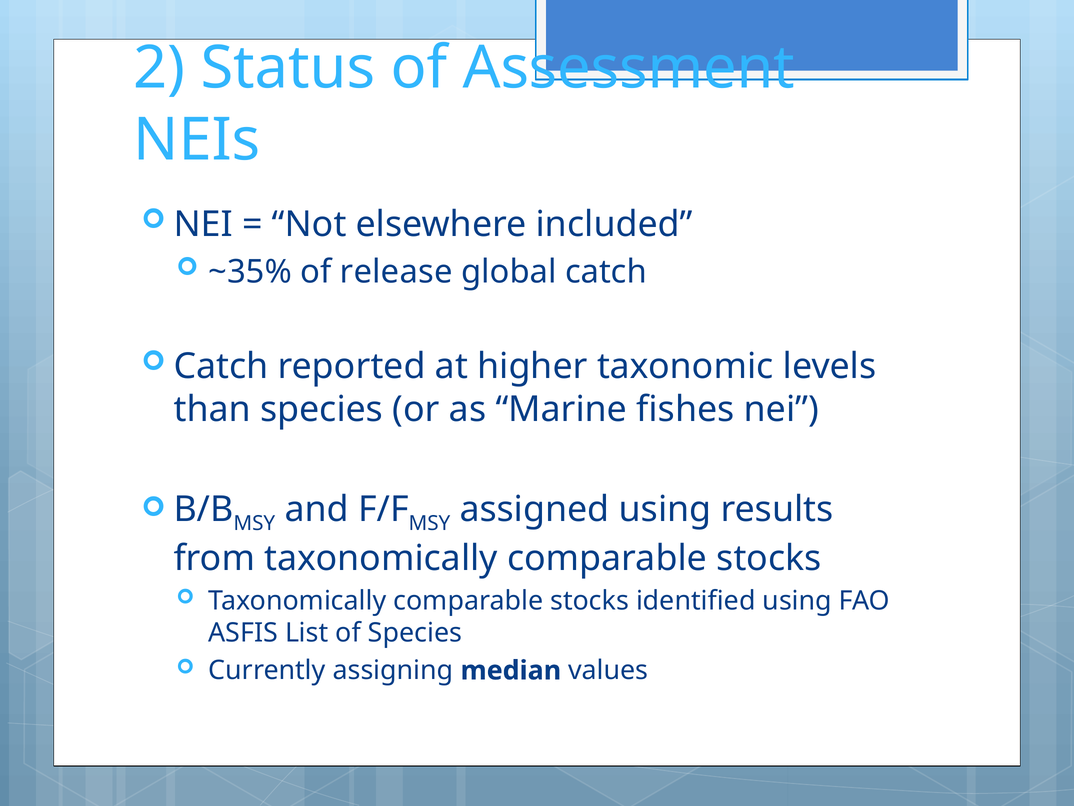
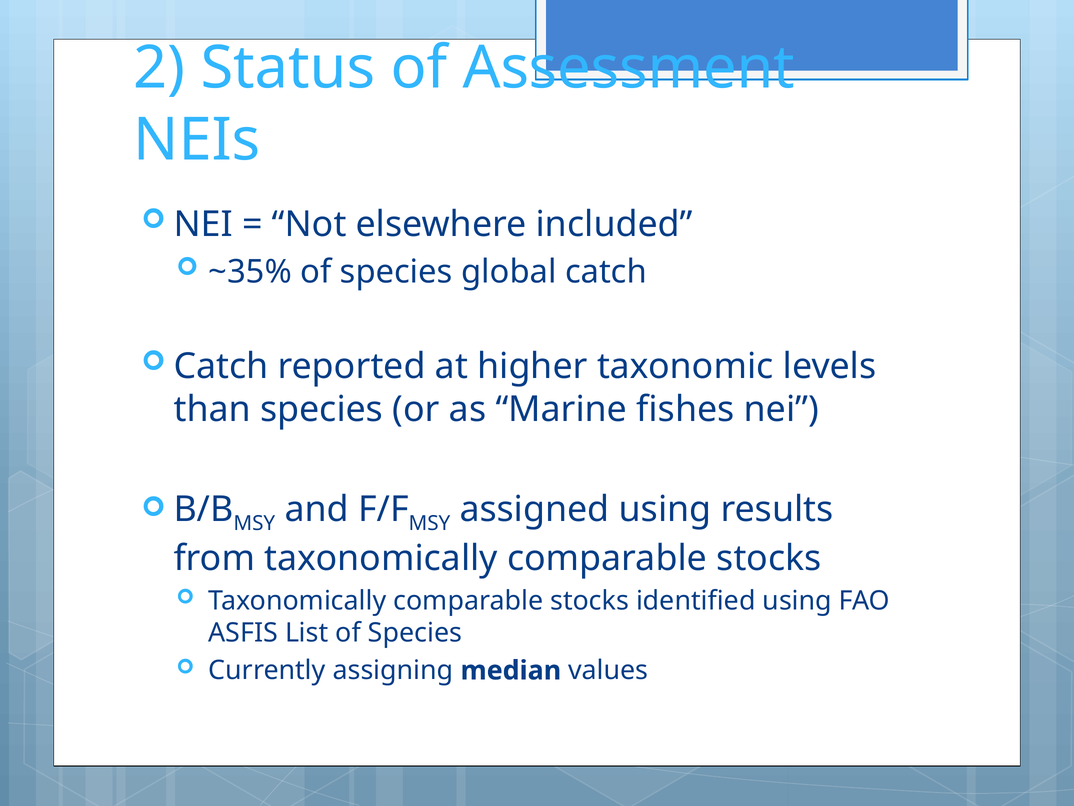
~35% of release: release -> species
